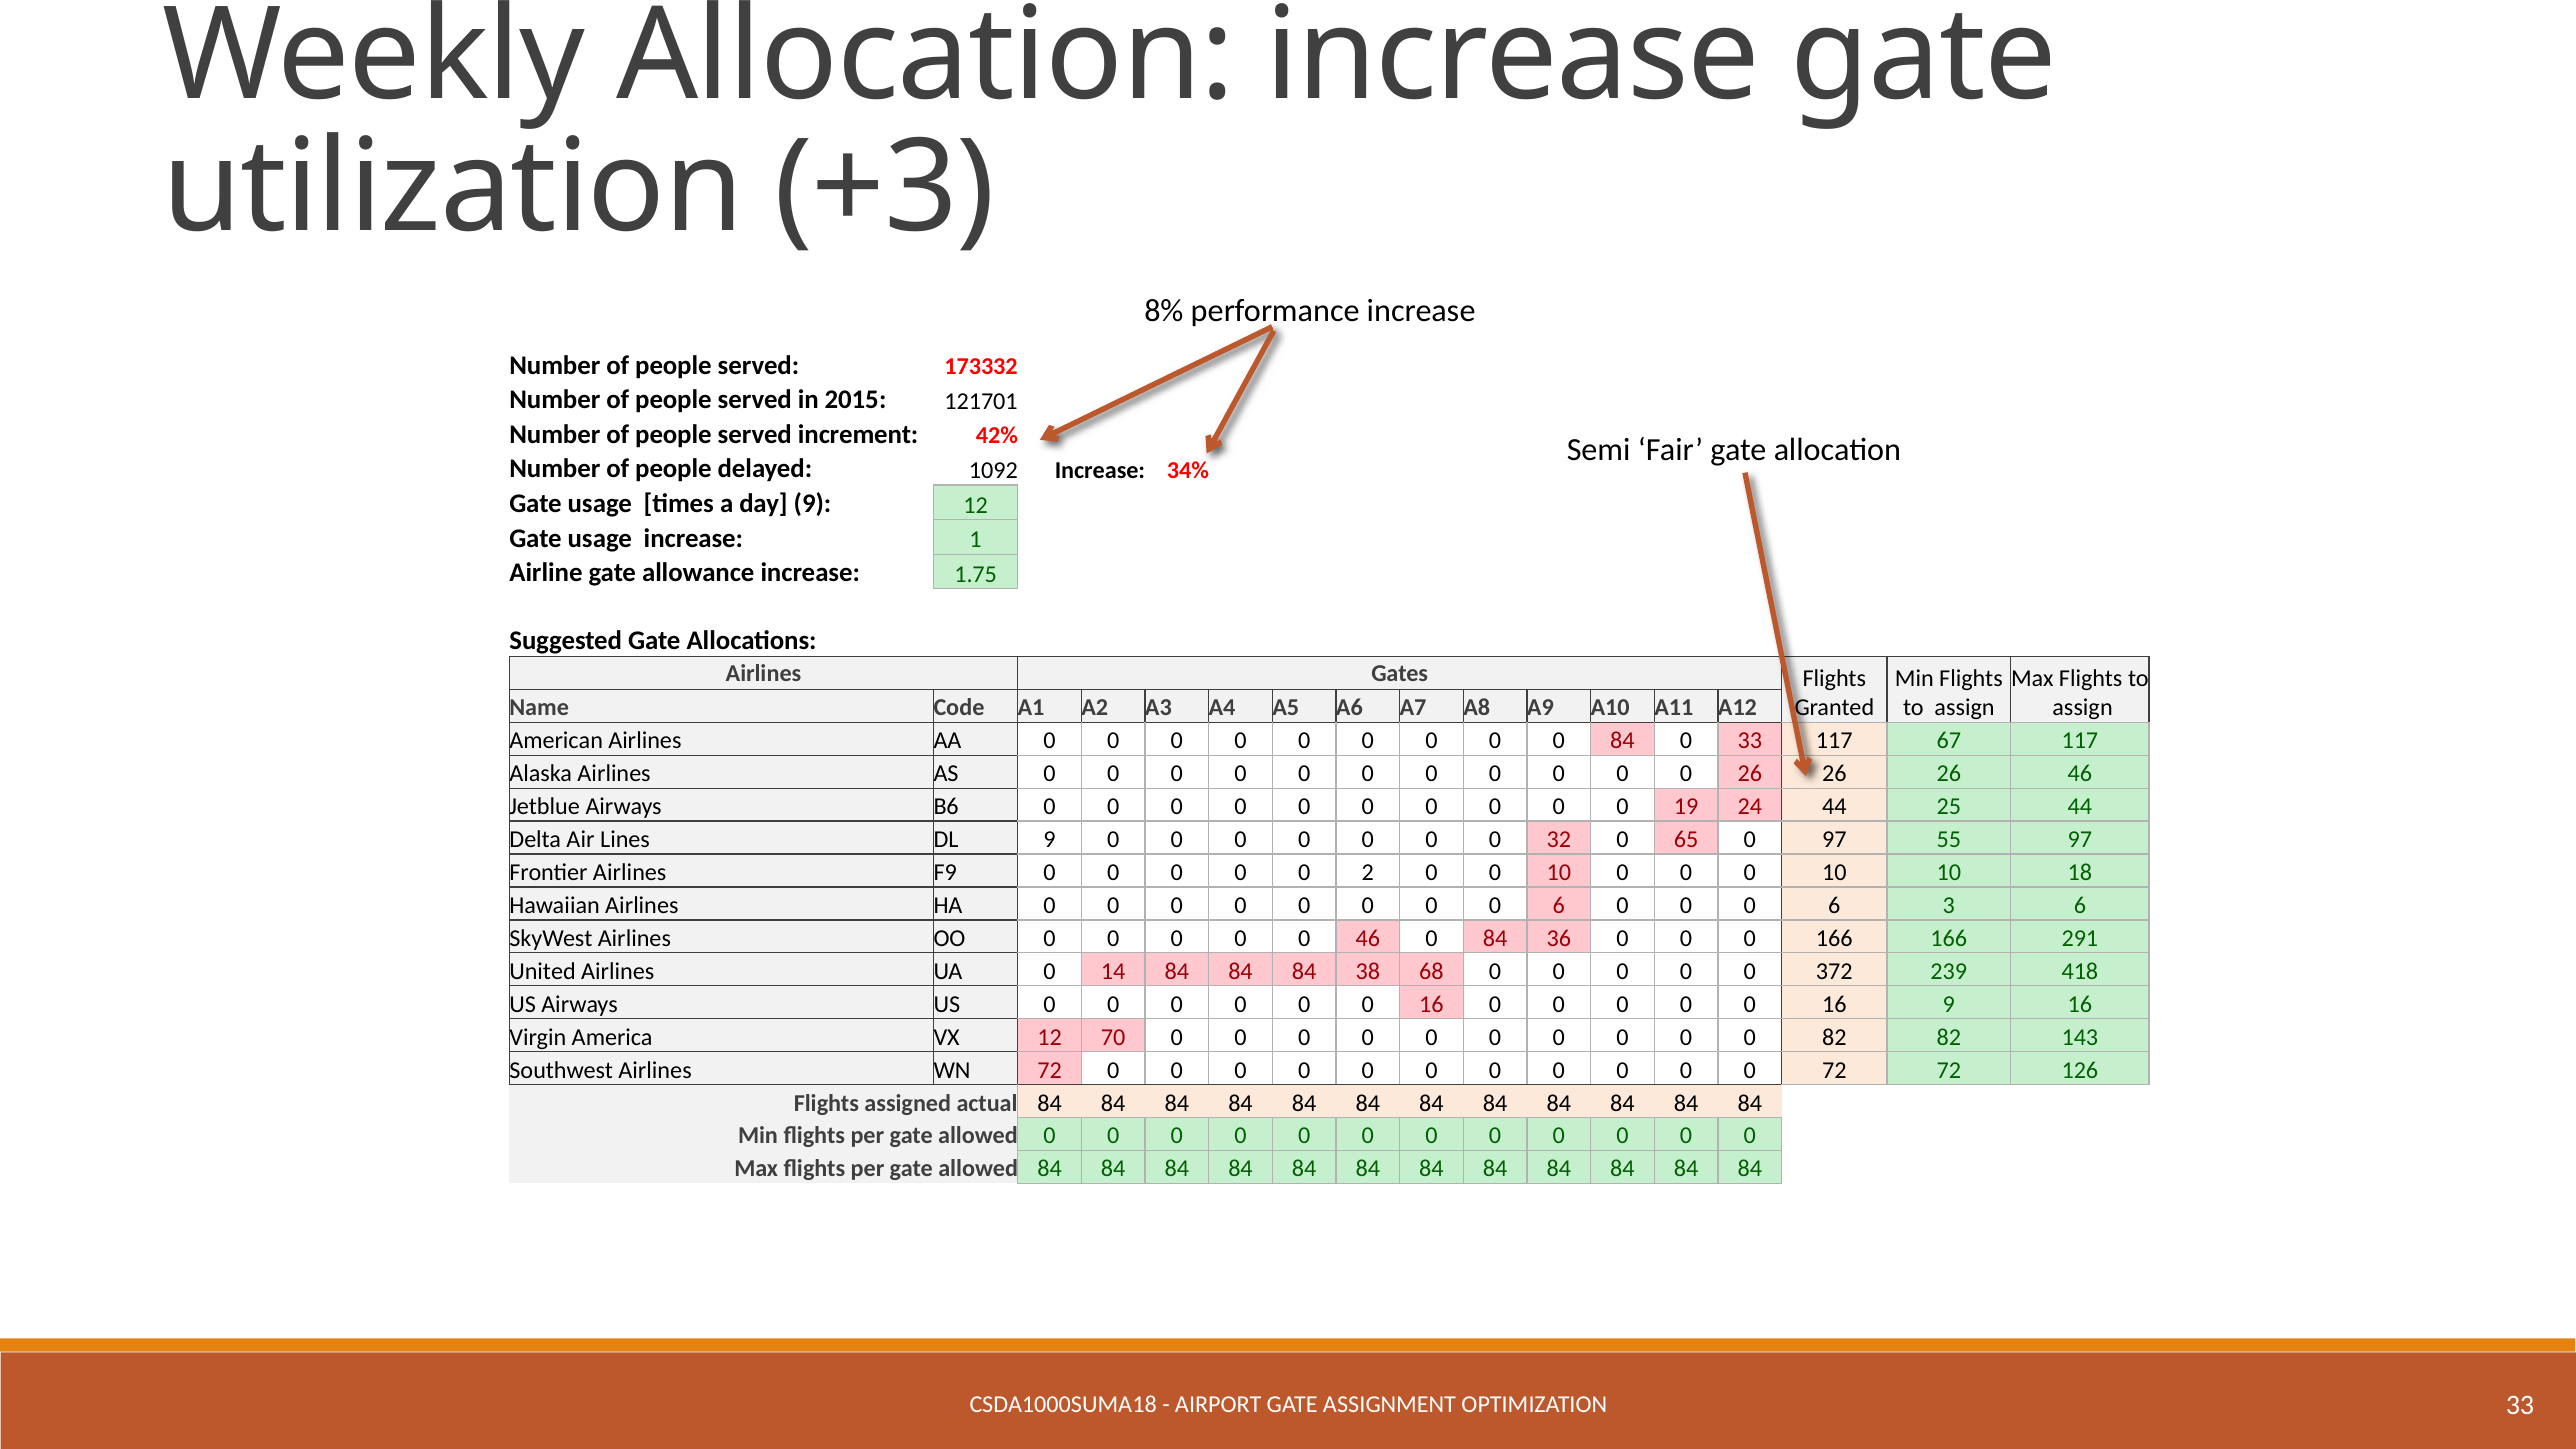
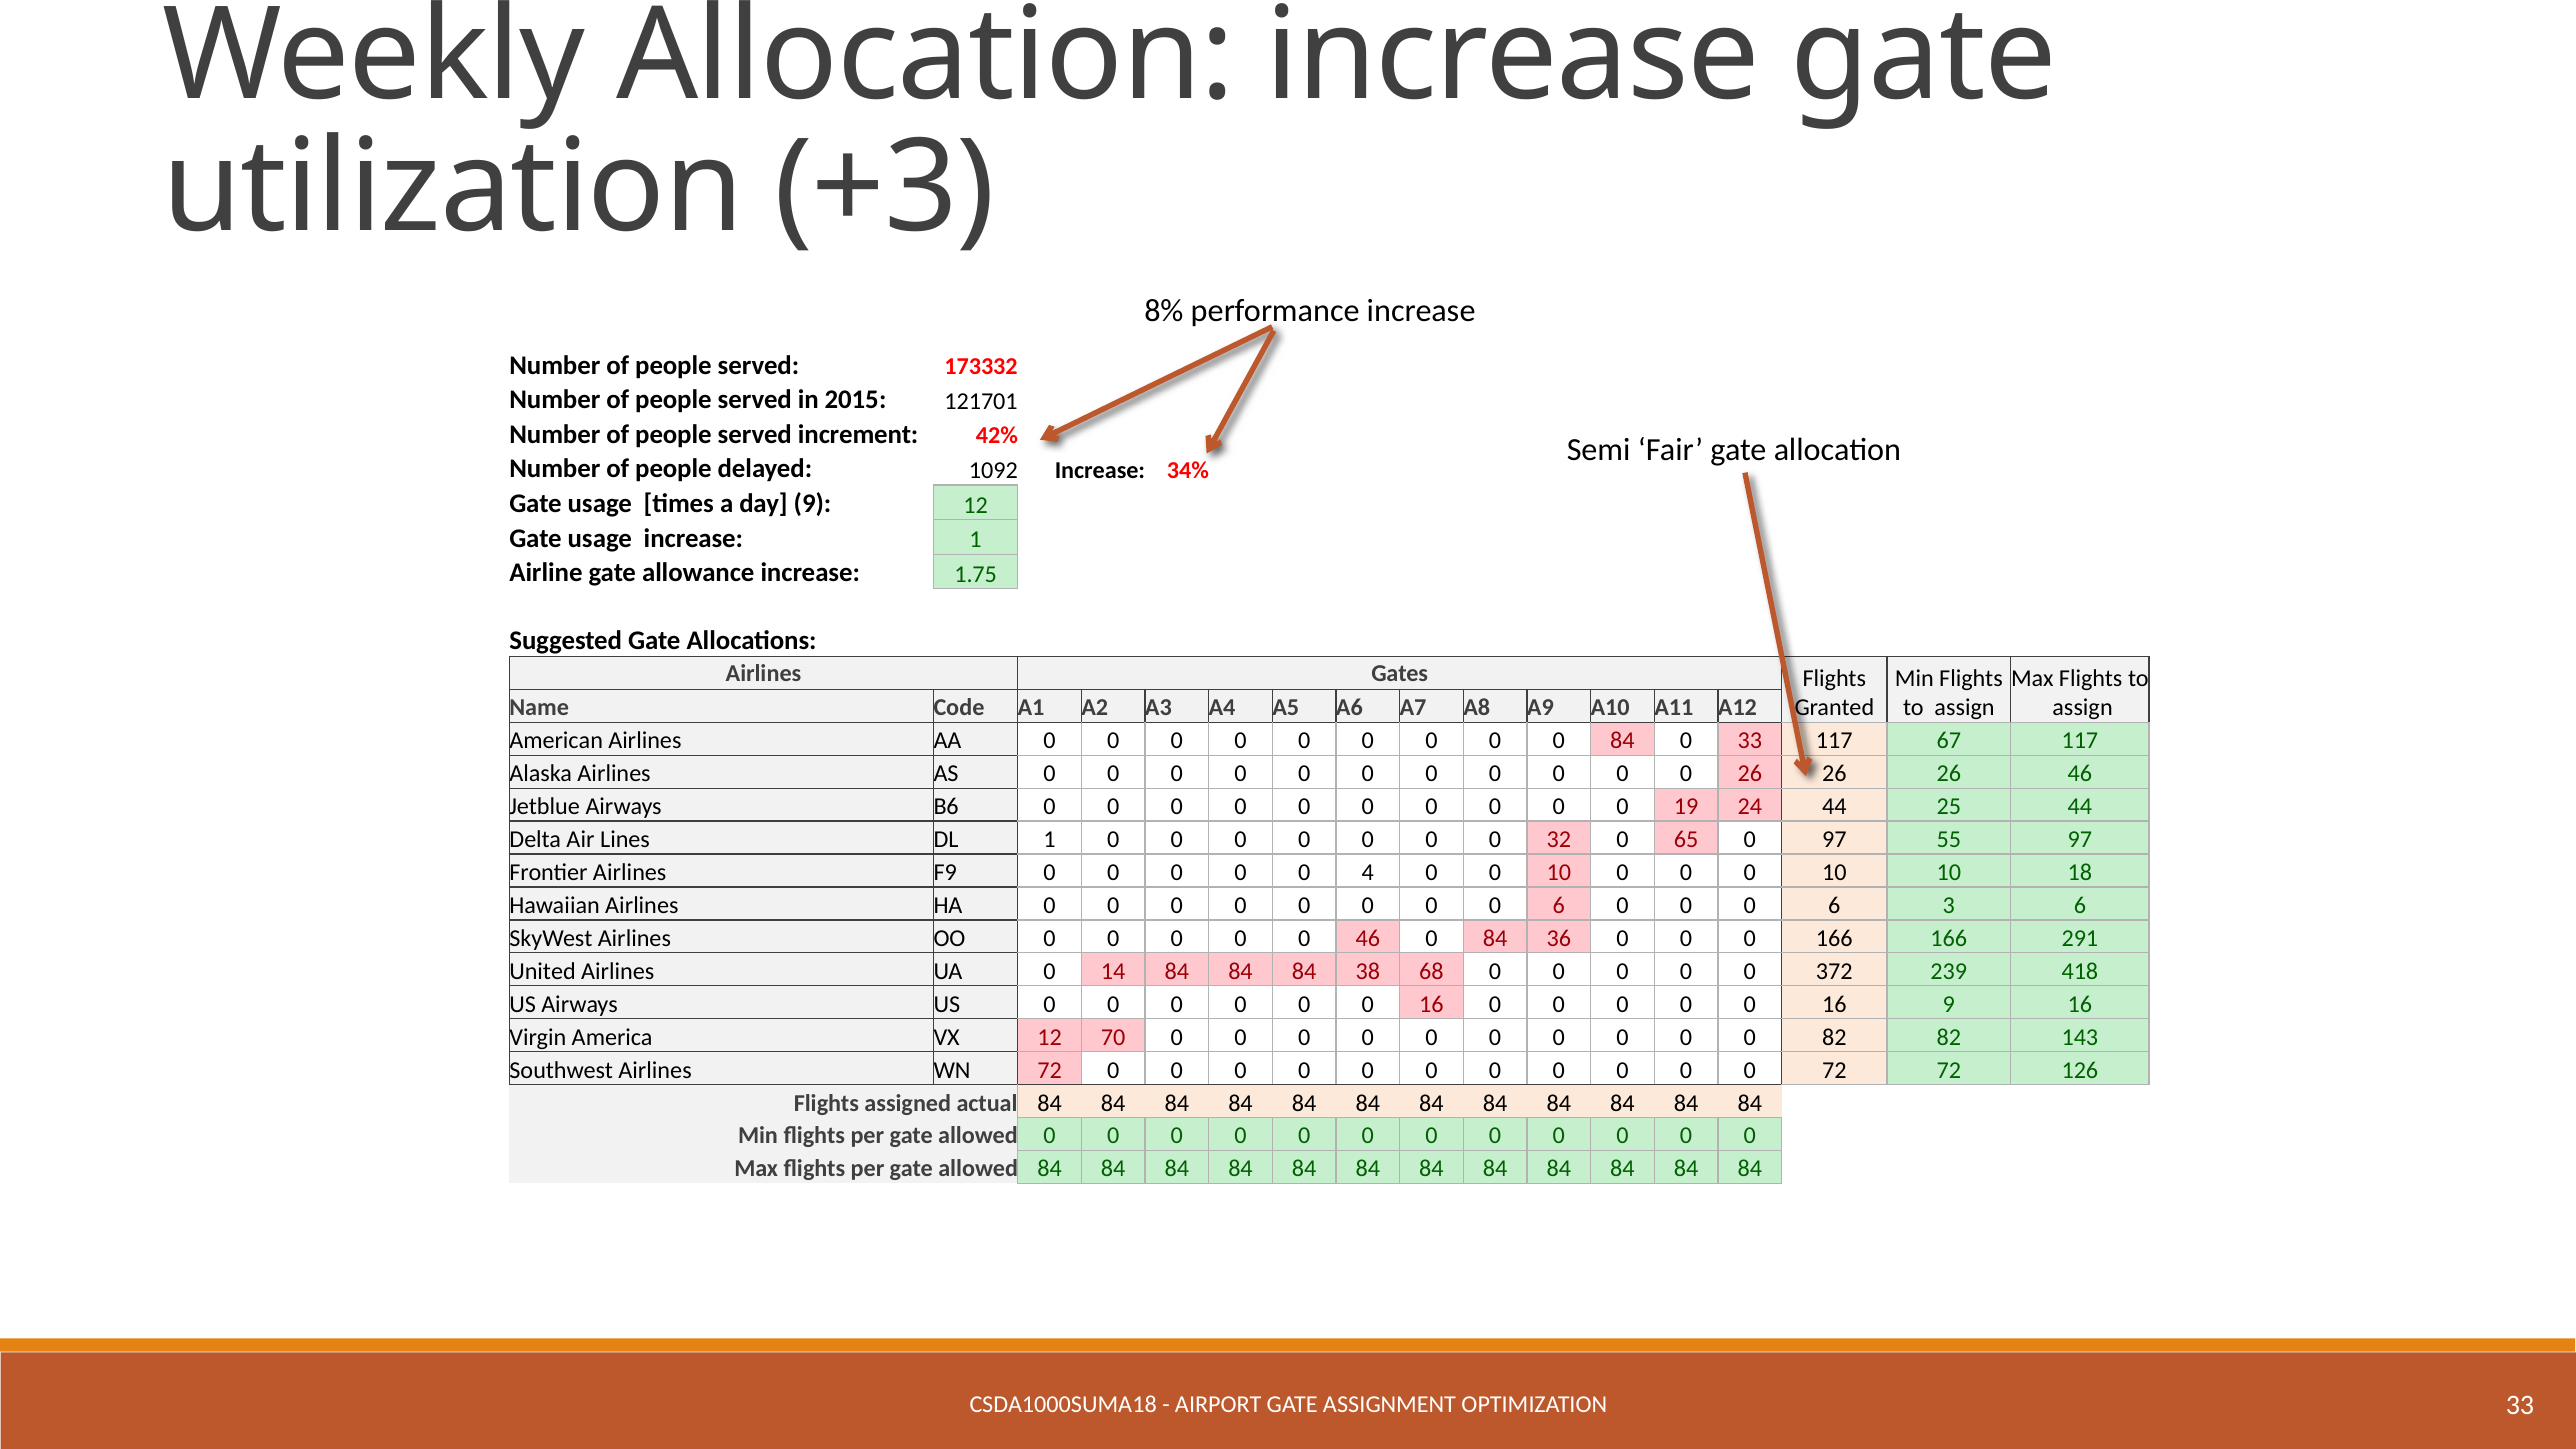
DL 9: 9 -> 1
2: 2 -> 4
